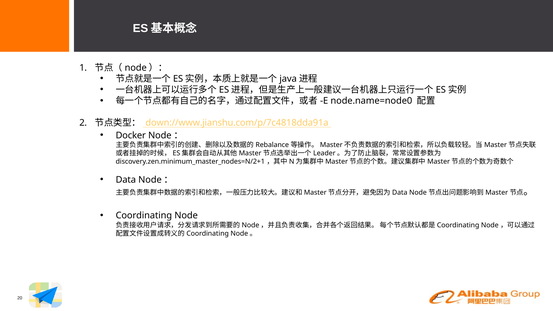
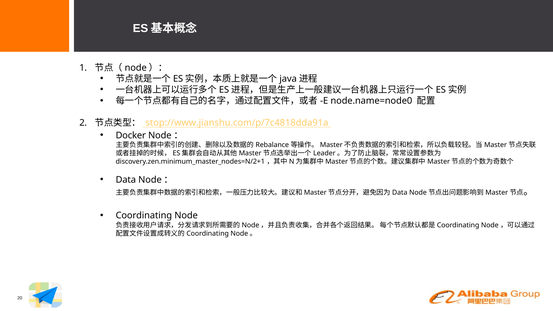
down://www.jianshu.com/p/7c4818dda91a: down://www.jianshu.com/p/7c4818dda91a -> stop://www.jianshu.com/p/7c4818dda91a
